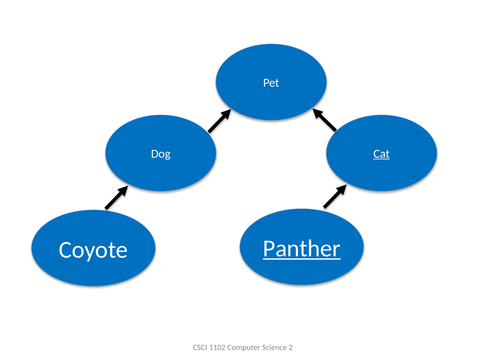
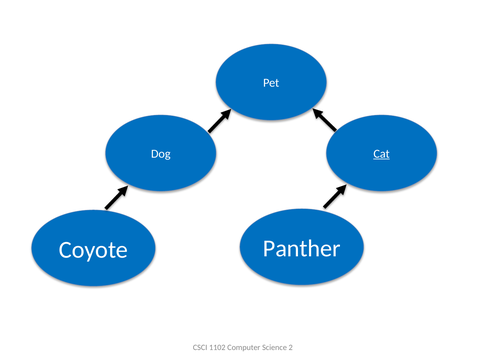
Panther underline: present -> none
